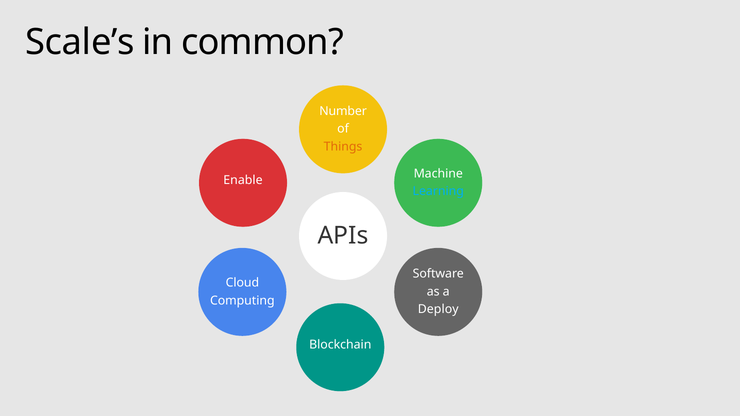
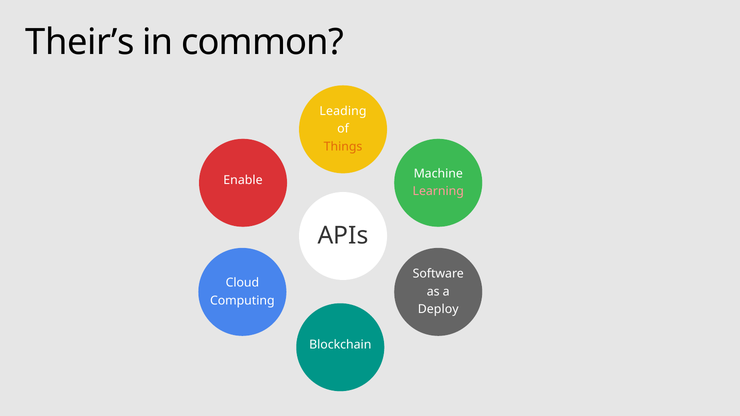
Scale’s: Scale’s -> Their’s
Number: Number -> Leading
Learning colour: light blue -> pink
